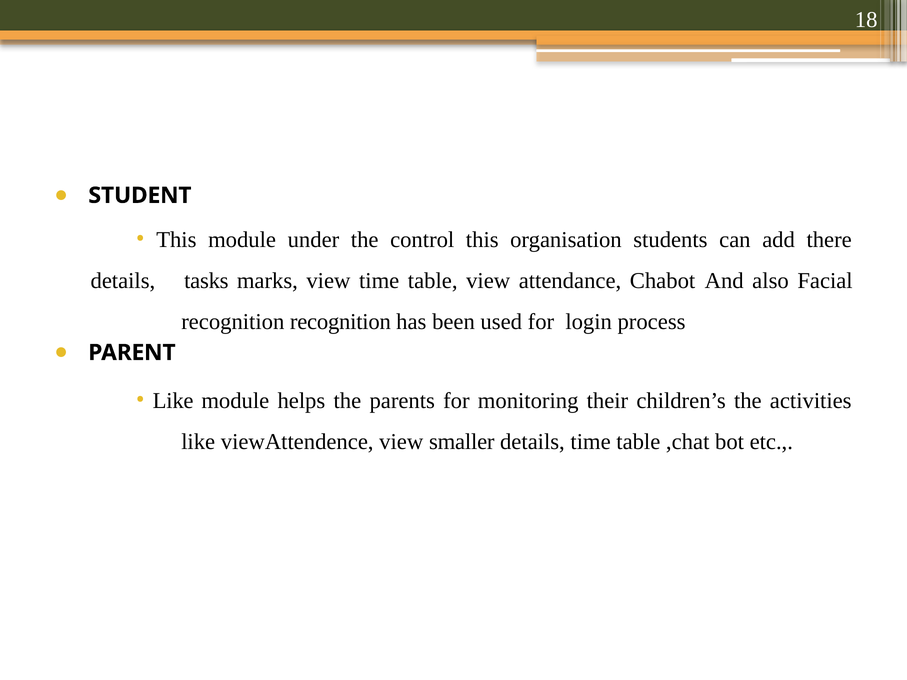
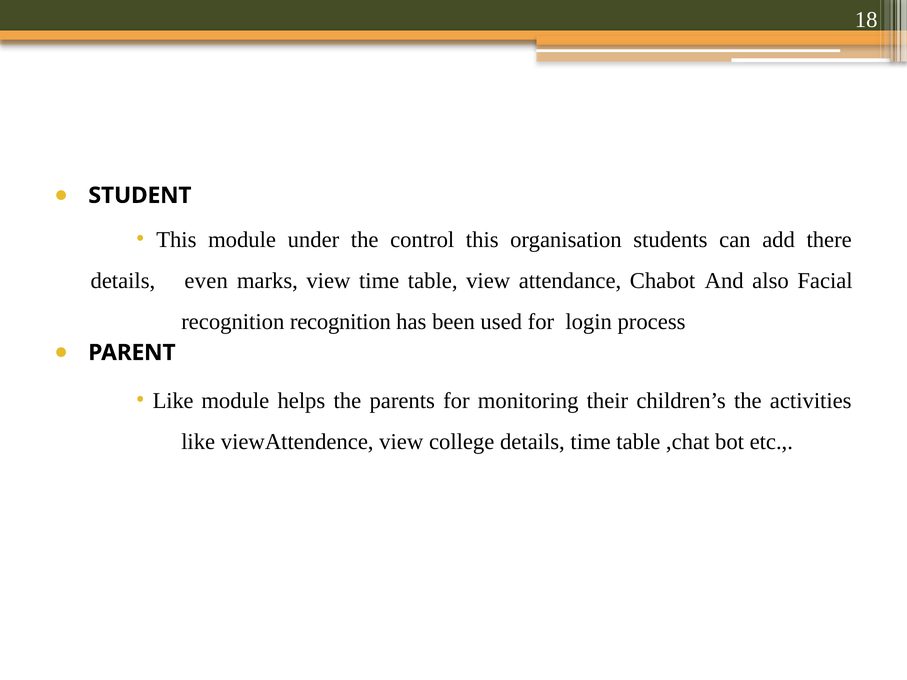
tasks: tasks -> even
smaller: smaller -> college
